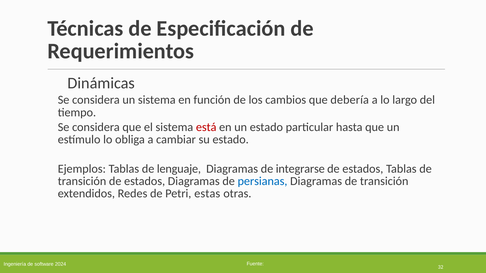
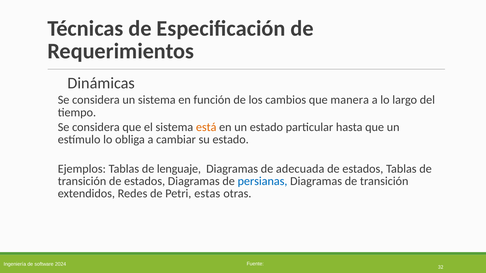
debería: debería -> manera
está colour: red -> orange
integrarse: integrarse -> adecuada
